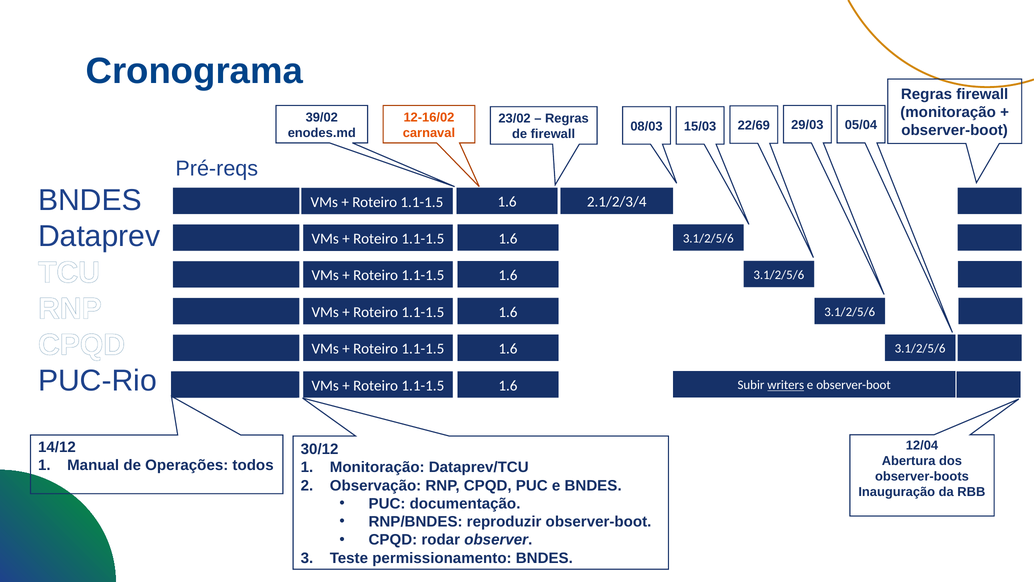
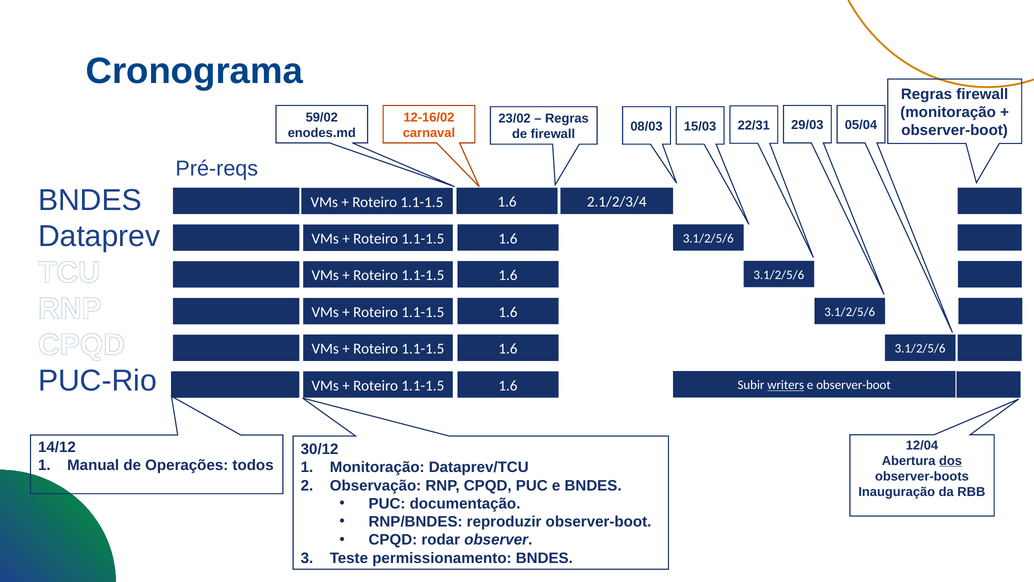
39/02: 39/02 -> 59/02
22/69: 22/69 -> 22/31
dos underline: none -> present
